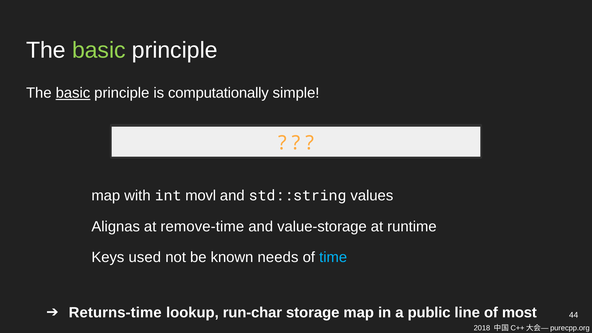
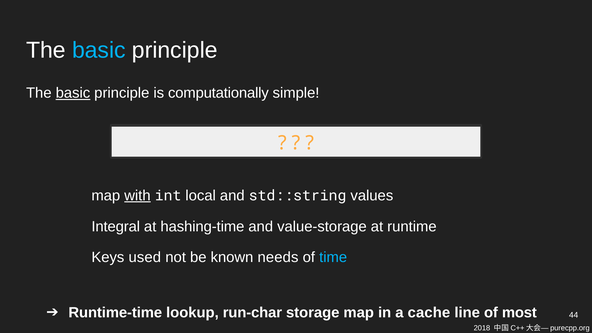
basic at (99, 50) colour: light green -> light blue
with underline: none -> present
movl: movl -> local
Alignas: Alignas -> Integral
remove-time: remove-time -> hashing-time
Returns-time: Returns-time -> Runtime-time
public: public -> cache
